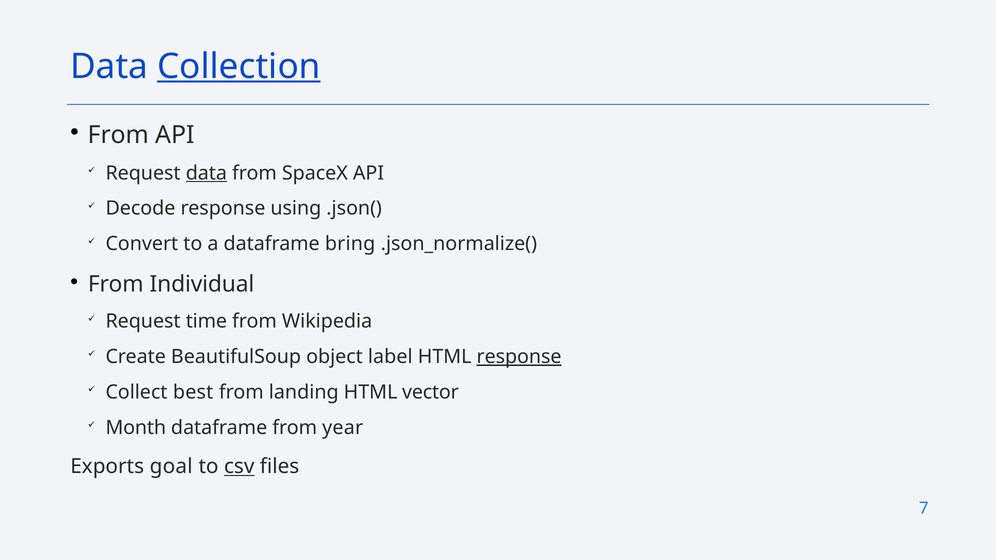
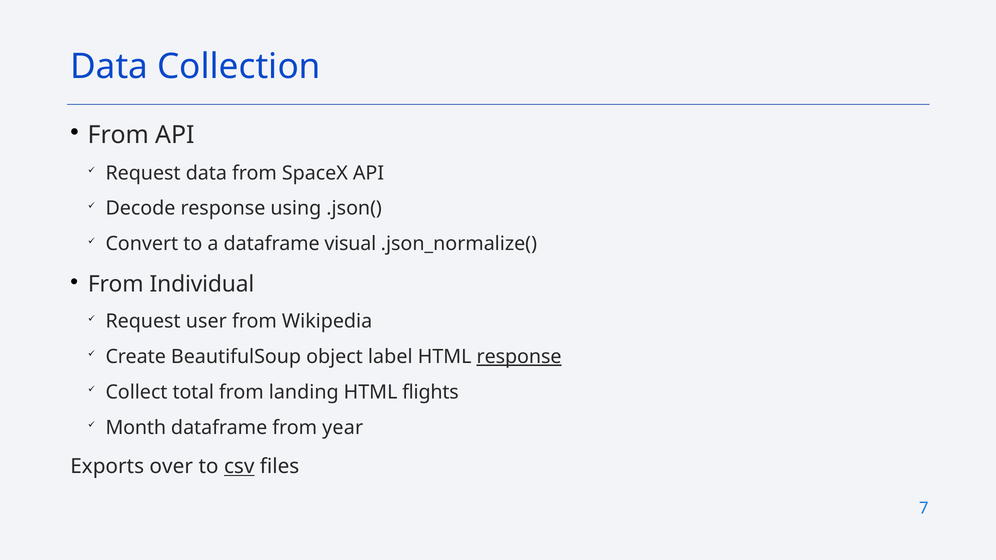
Collection underline: present -> none
data at (206, 173) underline: present -> none
bring: bring -> visual
time: time -> user
best: best -> total
vector: vector -> flights
goal: goal -> over
